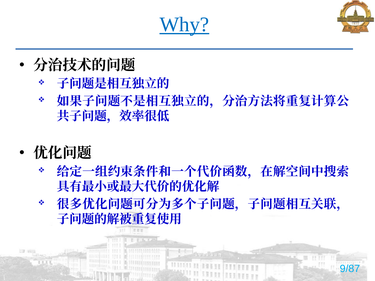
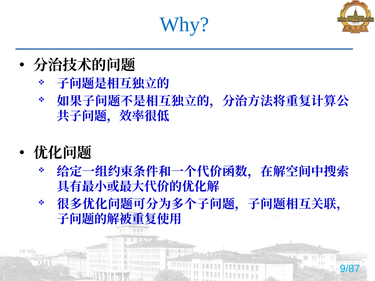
Why underline: present -> none
